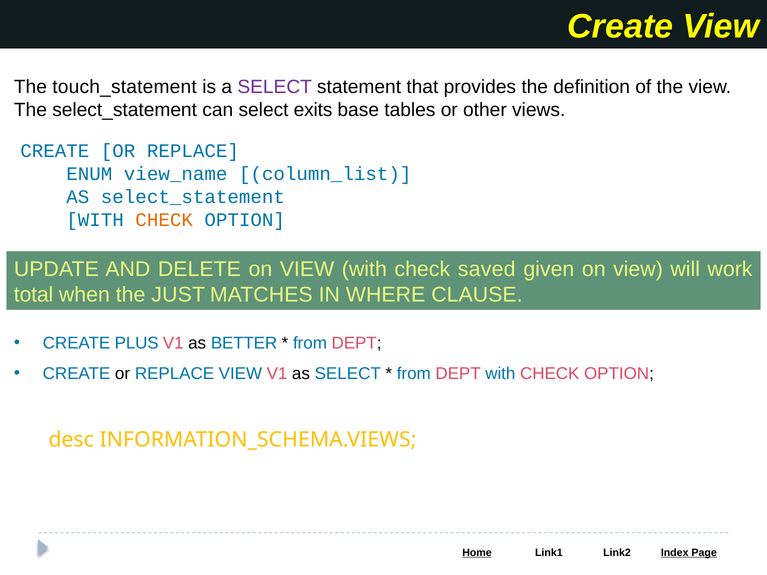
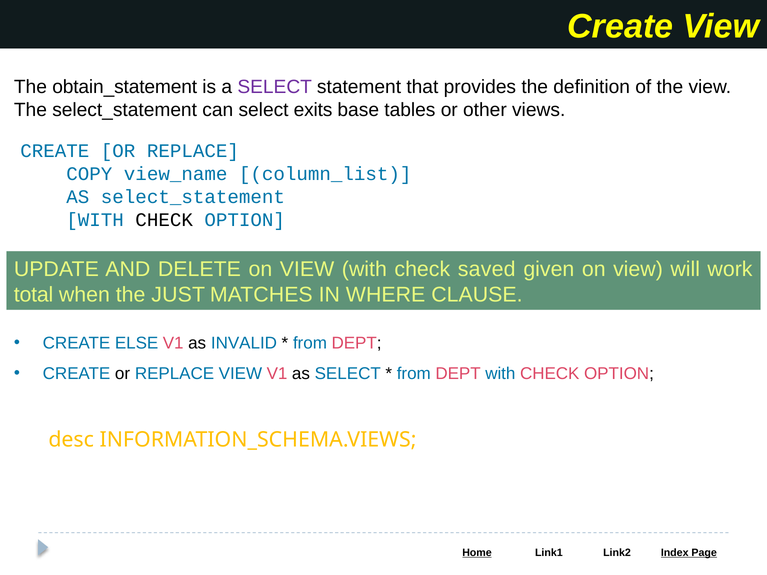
touch_statement: touch_statement -> obtain_statement
ENUM: ENUM -> COPY
CHECK at (164, 220) colour: orange -> black
PLUS: PLUS -> ELSE
BETTER: BETTER -> INVALID
